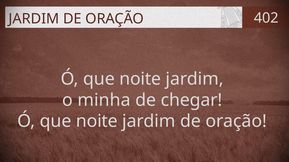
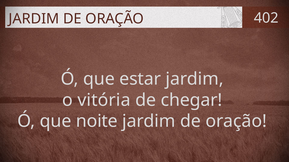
noite at (140, 79): noite -> estar
minha: minha -> vitória
